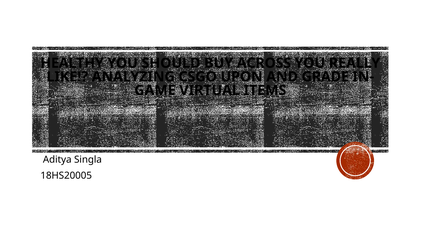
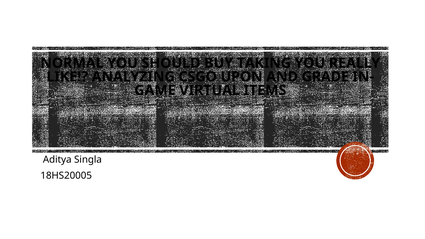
HEALTHY: HEALTHY -> NORMAL
ACROSS: ACROSS -> TAKING
